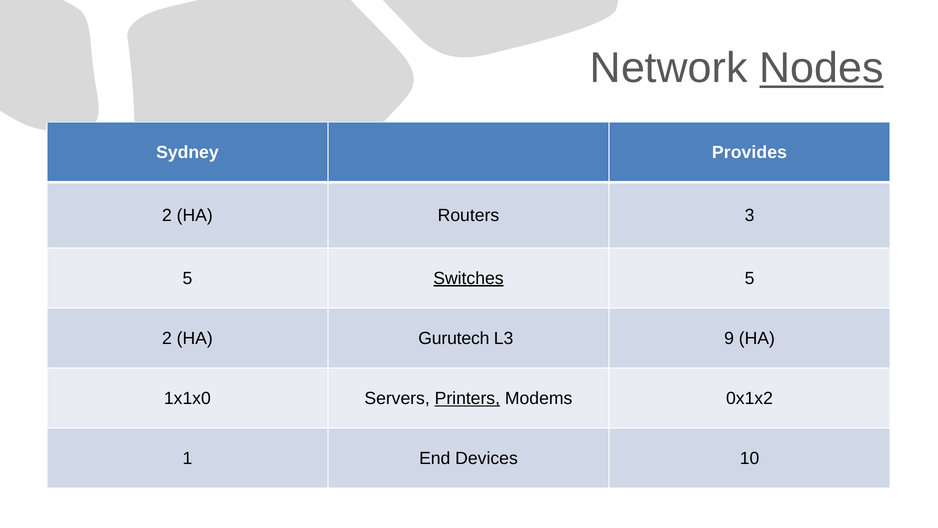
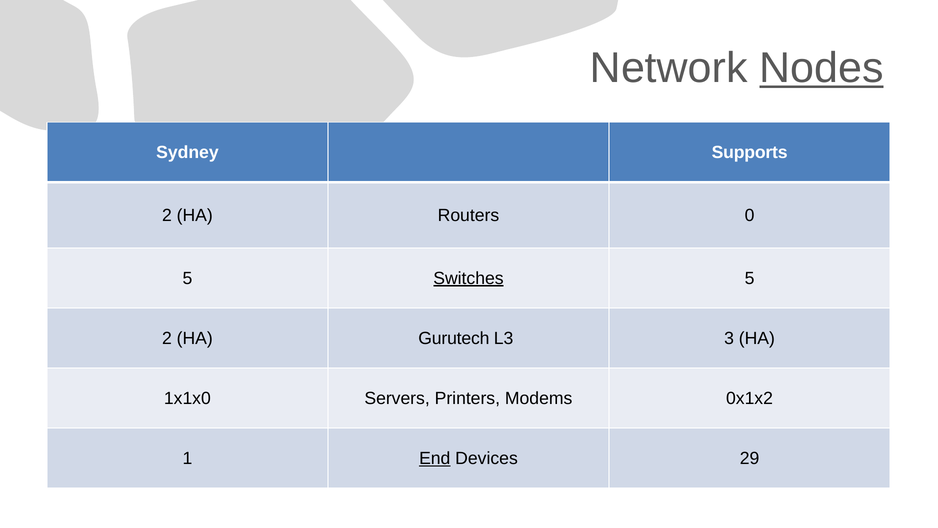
Provides: Provides -> Supports
3: 3 -> 0
9: 9 -> 3
Printers underline: present -> none
End underline: none -> present
10: 10 -> 29
